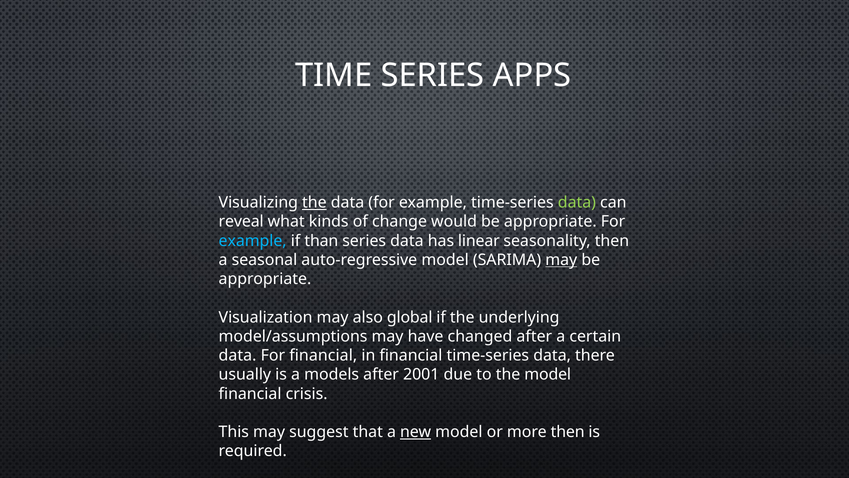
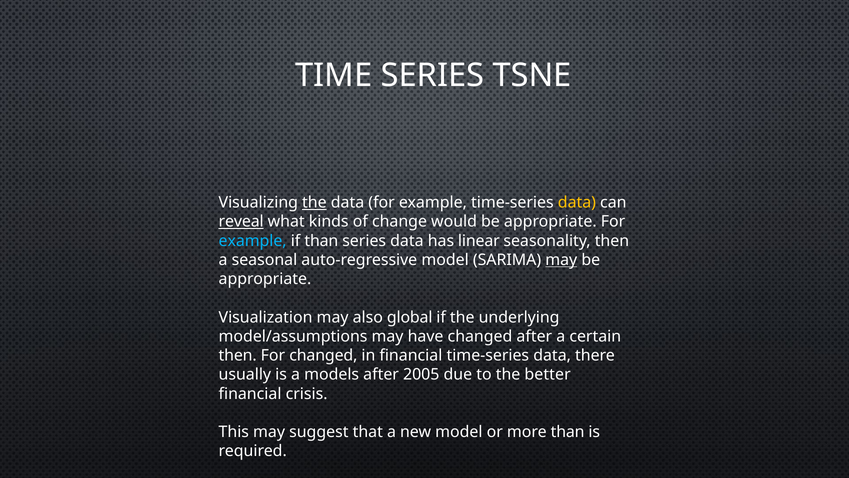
APPS: APPS -> TSNE
data at (577, 202) colour: light green -> yellow
reveal underline: none -> present
data at (238, 355): data -> then
For financial: financial -> changed
2001: 2001 -> 2005
the model: model -> better
new underline: present -> none
more then: then -> than
